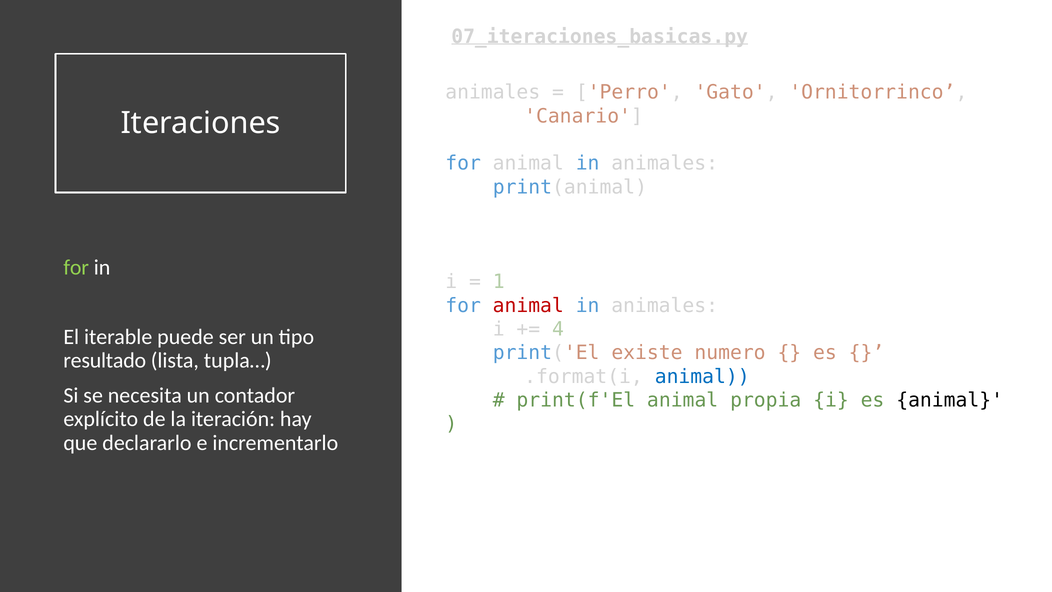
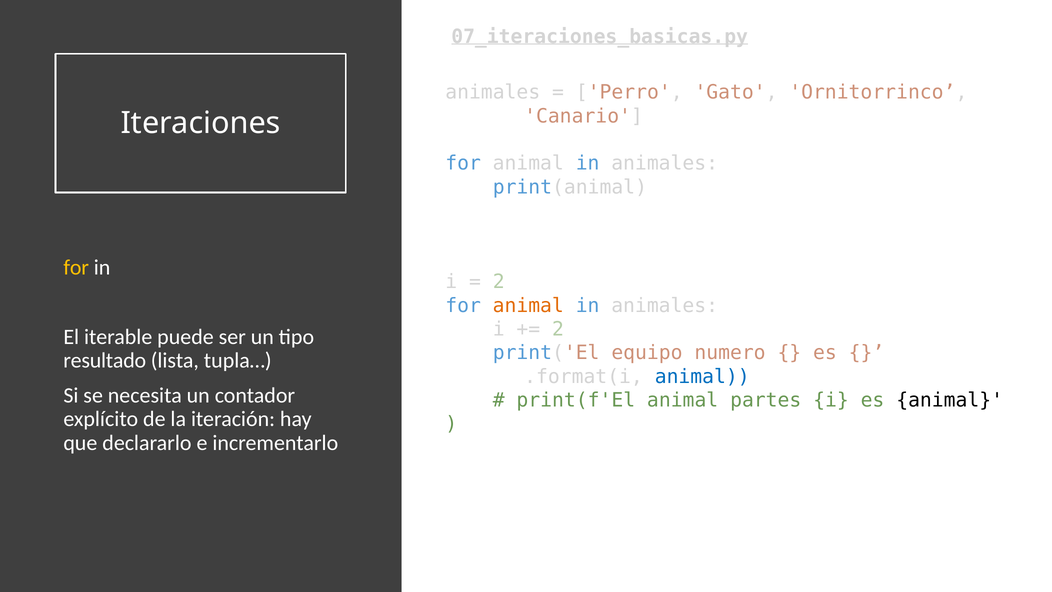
for at (76, 268) colour: light green -> yellow
1 at (499, 282): 1 -> 2
animal at (528, 305) colour: red -> orange
4 at (558, 329): 4 -> 2
existe: existe -> equipo
propia: propia -> partes
